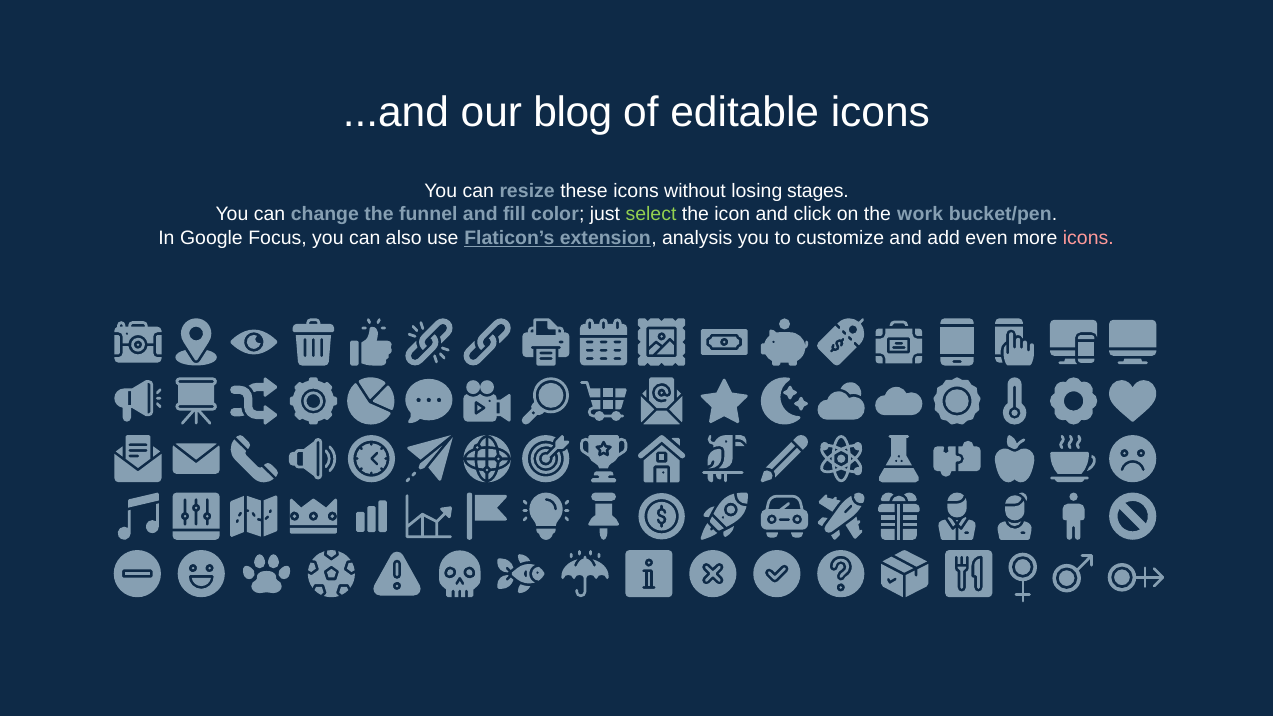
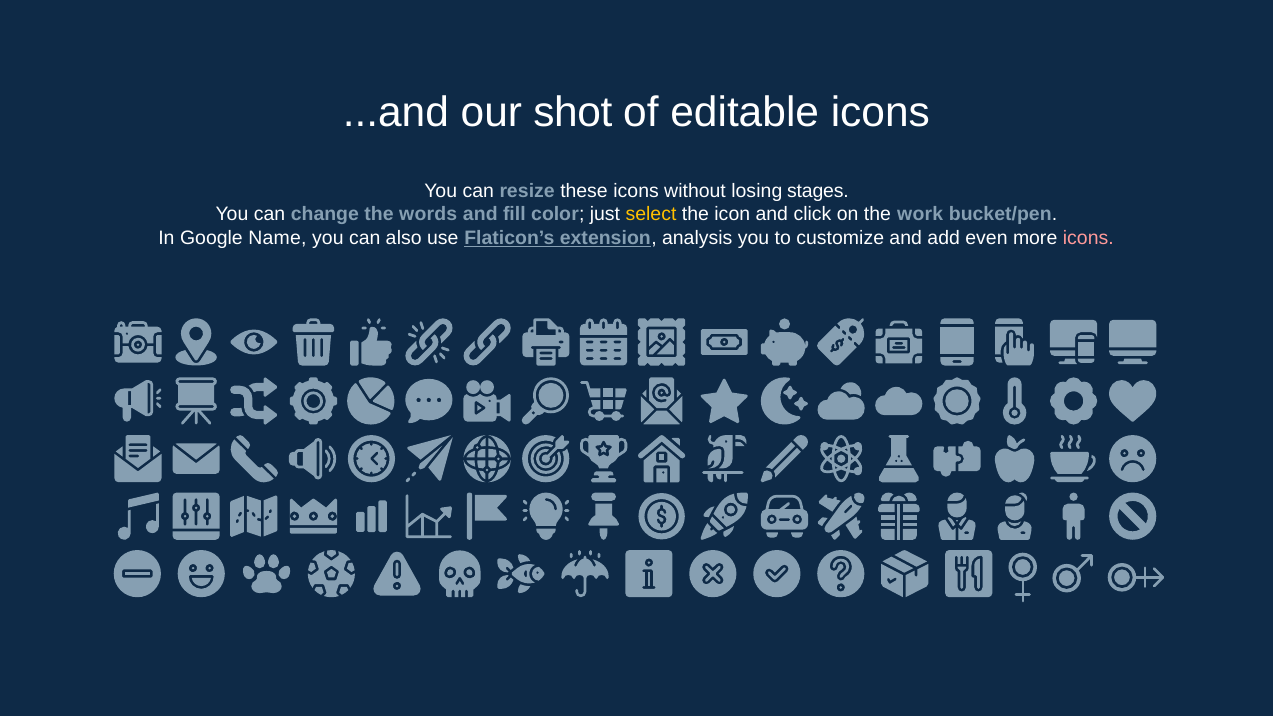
blog: blog -> shot
funnel: funnel -> words
select colour: light green -> yellow
Focus: Focus -> Name
